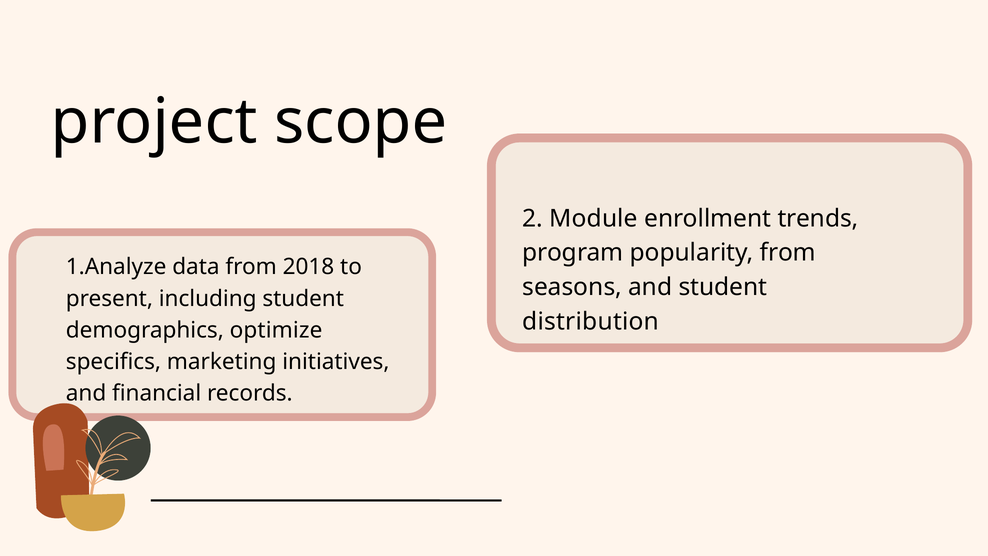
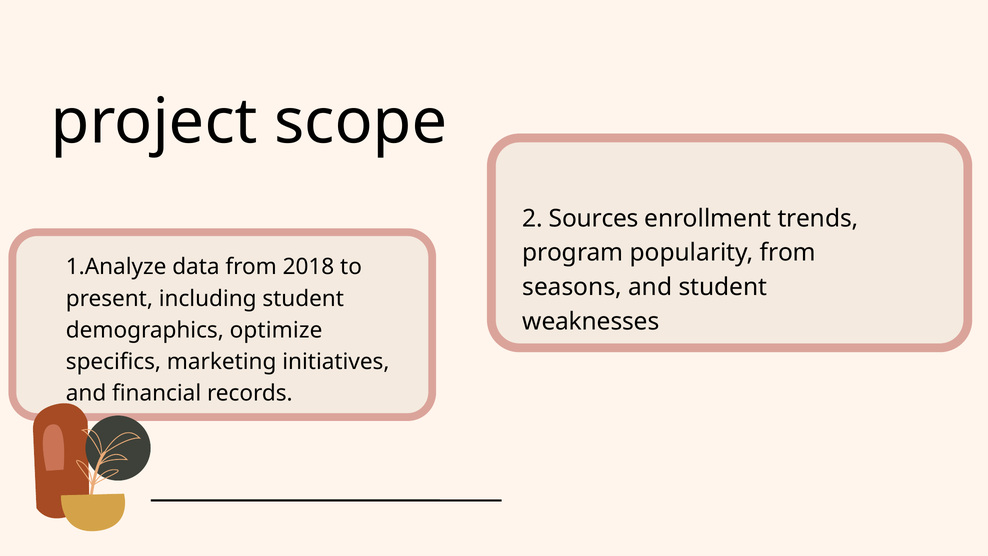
Module: Module -> Sources
distribution: distribution -> weaknesses
